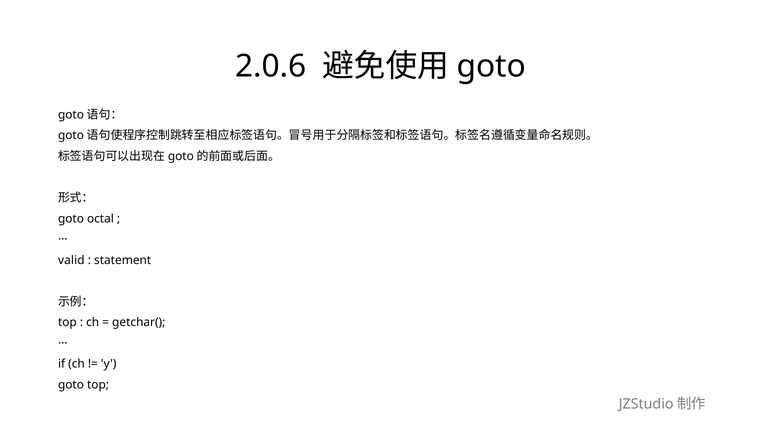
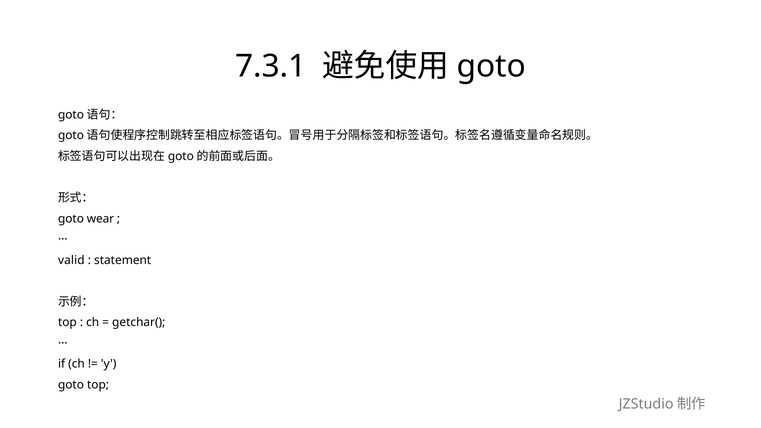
2.0.6: 2.0.6 -> 7.3.1
octal: octal -> wear
